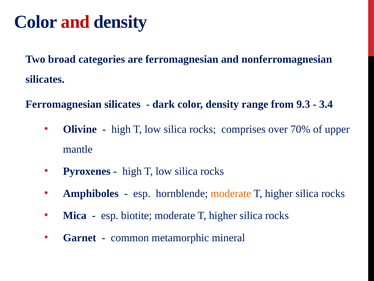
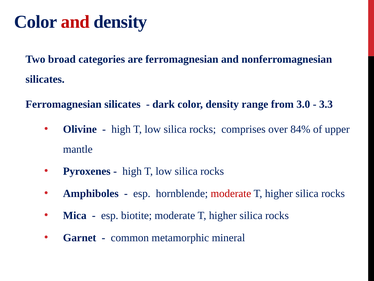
9.3: 9.3 -> 3.0
3.4: 3.4 -> 3.3
70%: 70% -> 84%
moderate at (231, 193) colour: orange -> red
